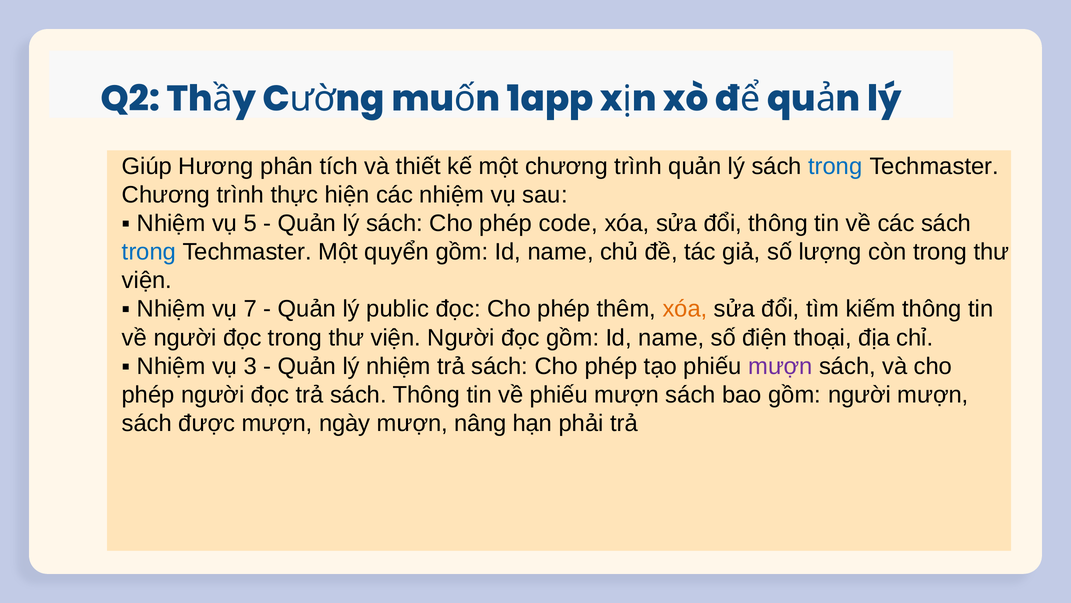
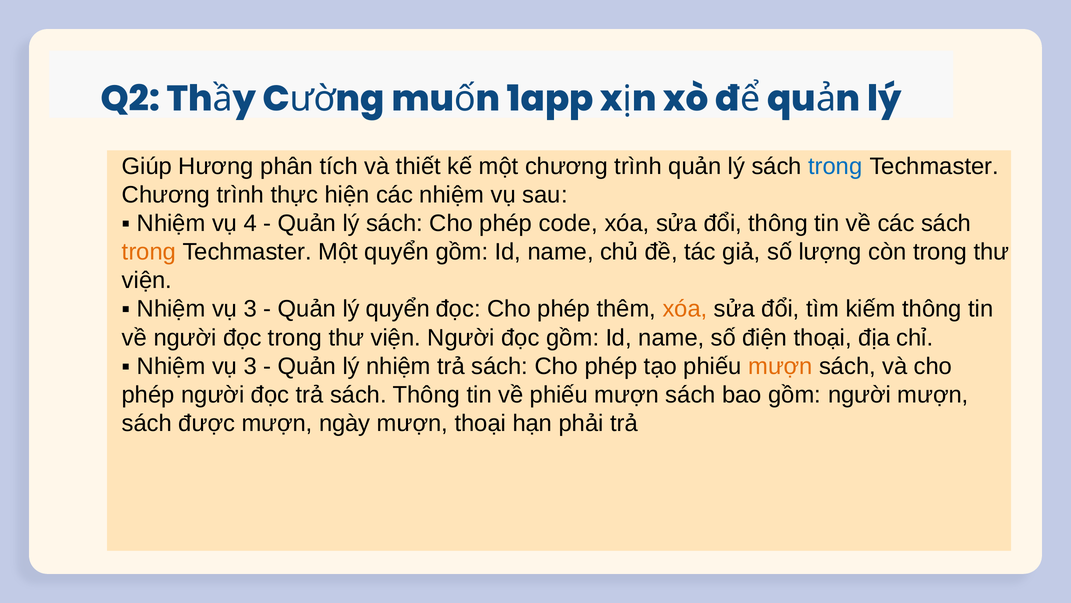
5: 5 -> 4
trong at (149, 252) colour: blue -> orange
7 at (250, 309): 7 -> 3
lý public: public -> quyển
mượn at (780, 366) colour: purple -> orange
mượn nâng: nâng -> thoại
